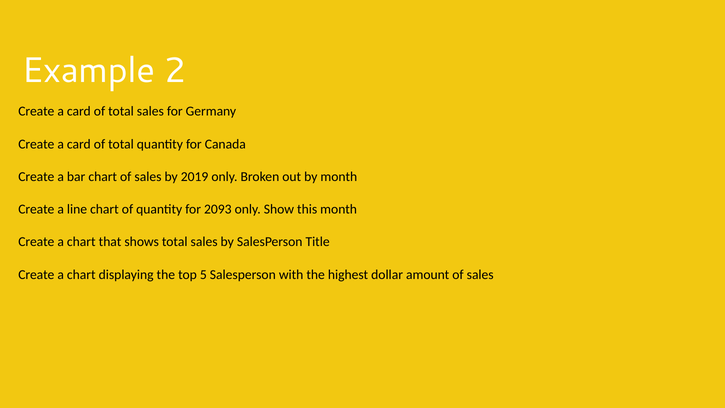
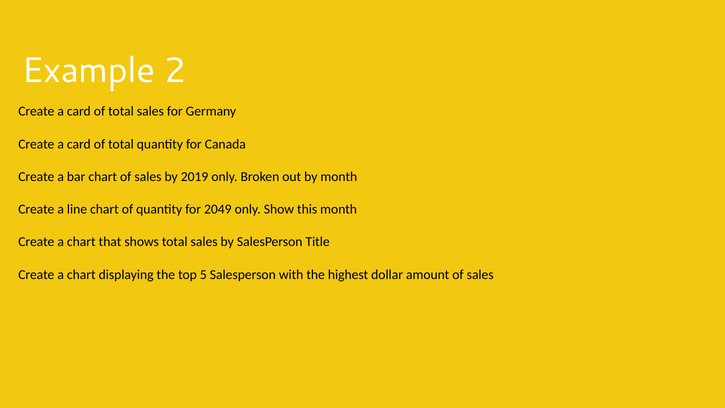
2093: 2093 -> 2049
